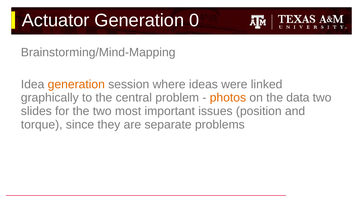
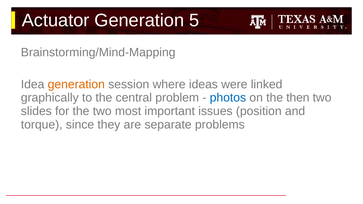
0: 0 -> 5
photos colour: orange -> blue
data: data -> then
